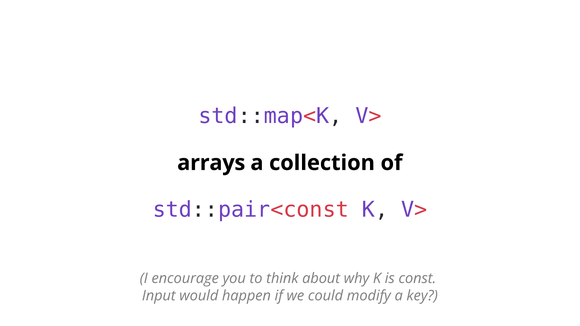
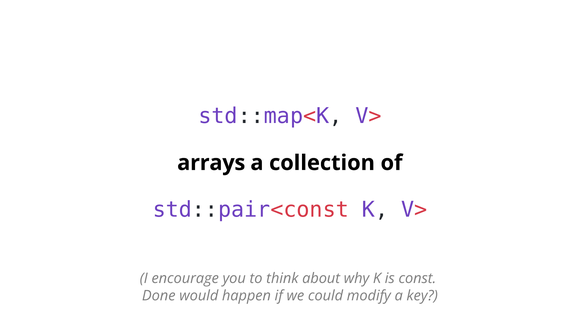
Input: Input -> Done
